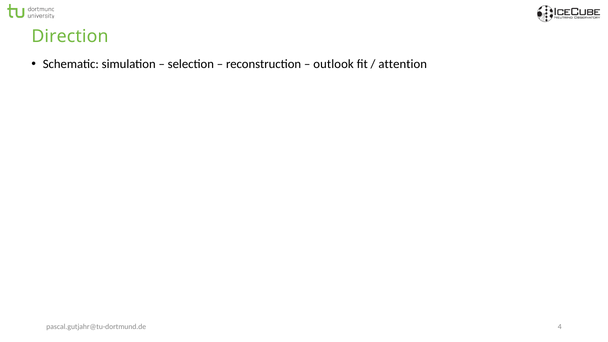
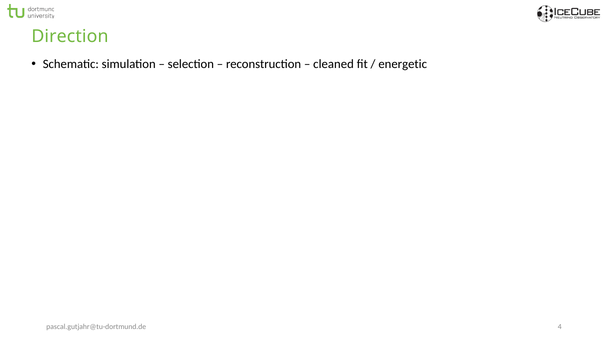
outlook: outlook -> cleaned
attention: attention -> energetic
